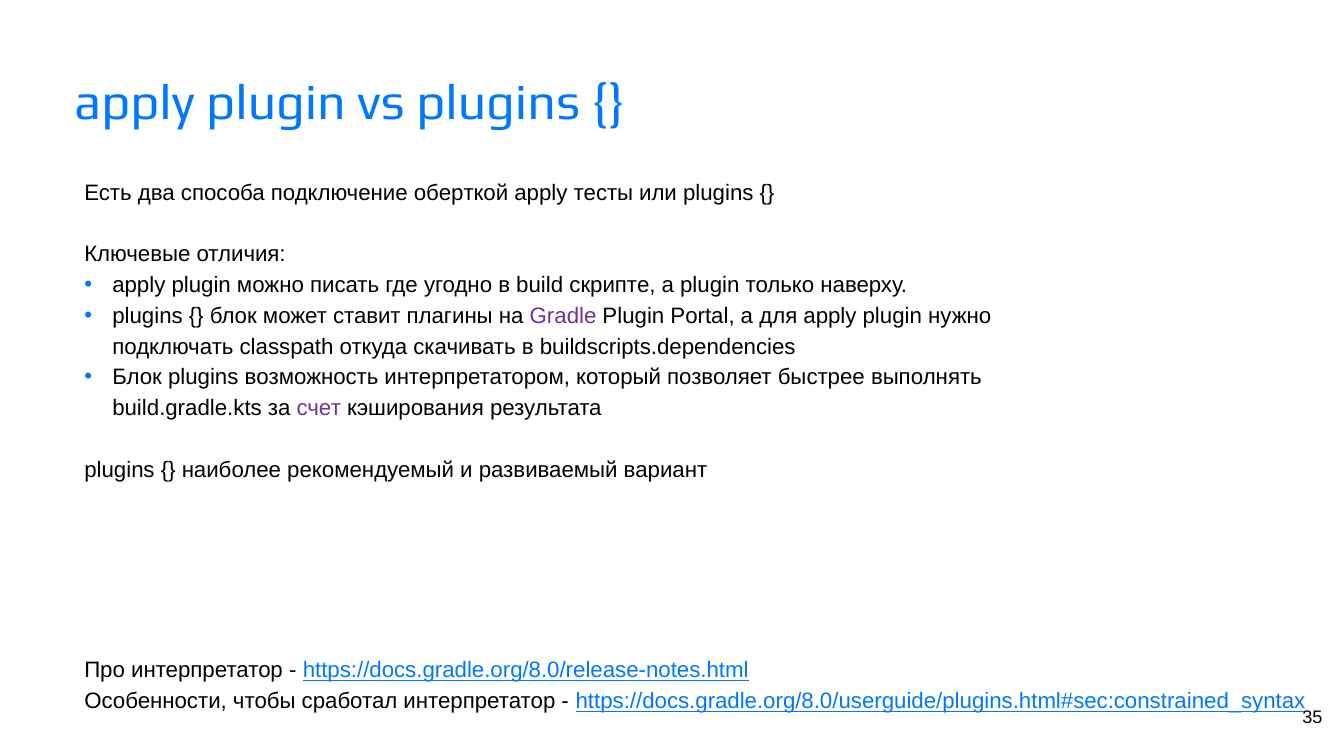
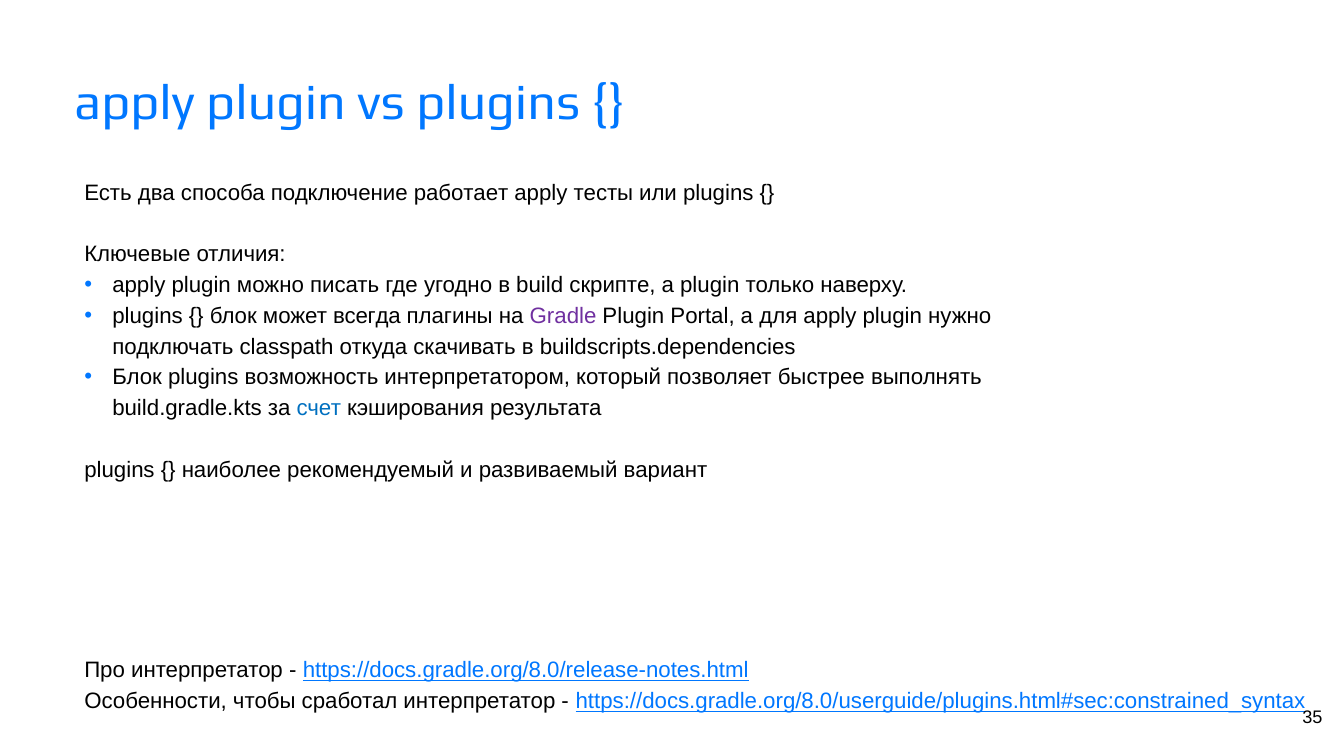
оберткой: оберткой -> работает
ставит: ставит -> всегда
счет colour: purple -> blue
